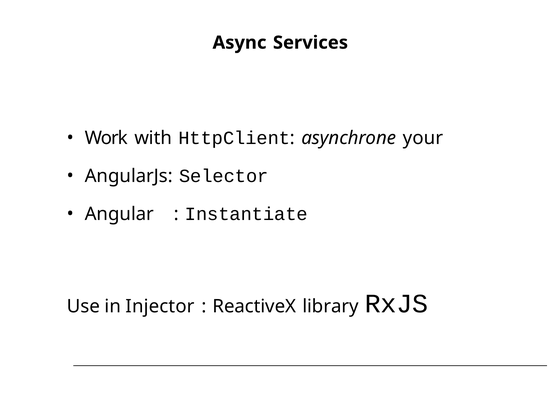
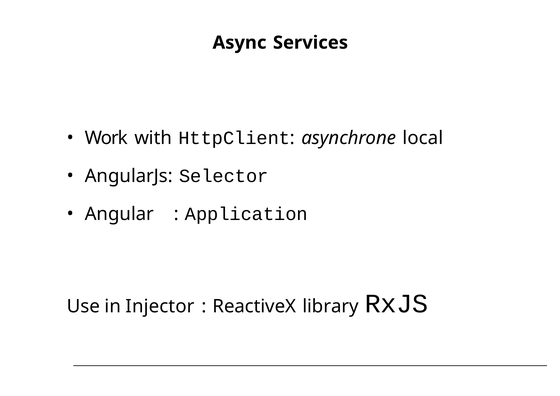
your: your -> local
Instantiate: Instantiate -> Application
